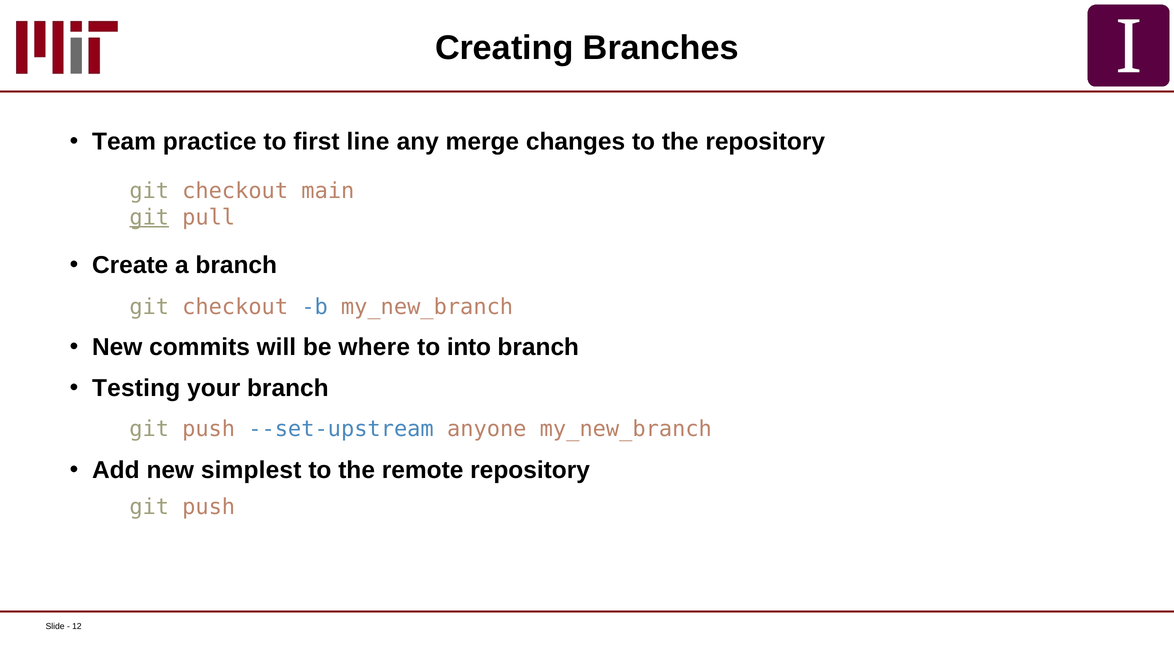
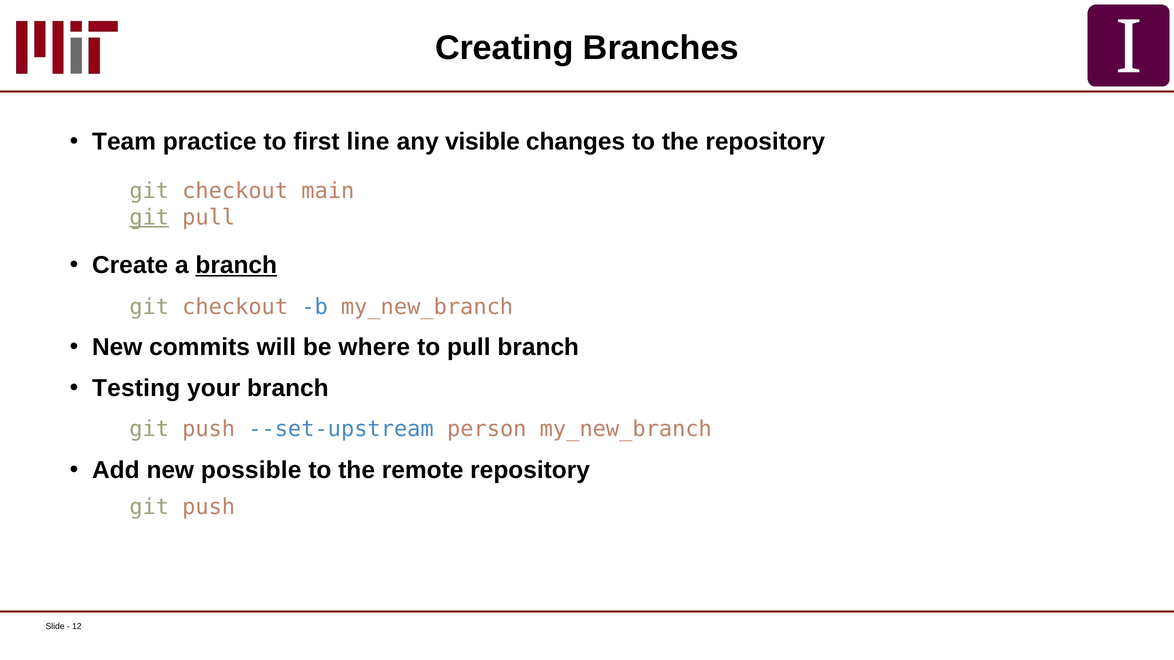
merge: merge -> visible
branch at (236, 265) underline: none -> present
to into: into -> pull
anyone: anyone -> person
simplest: simplest -> possible
